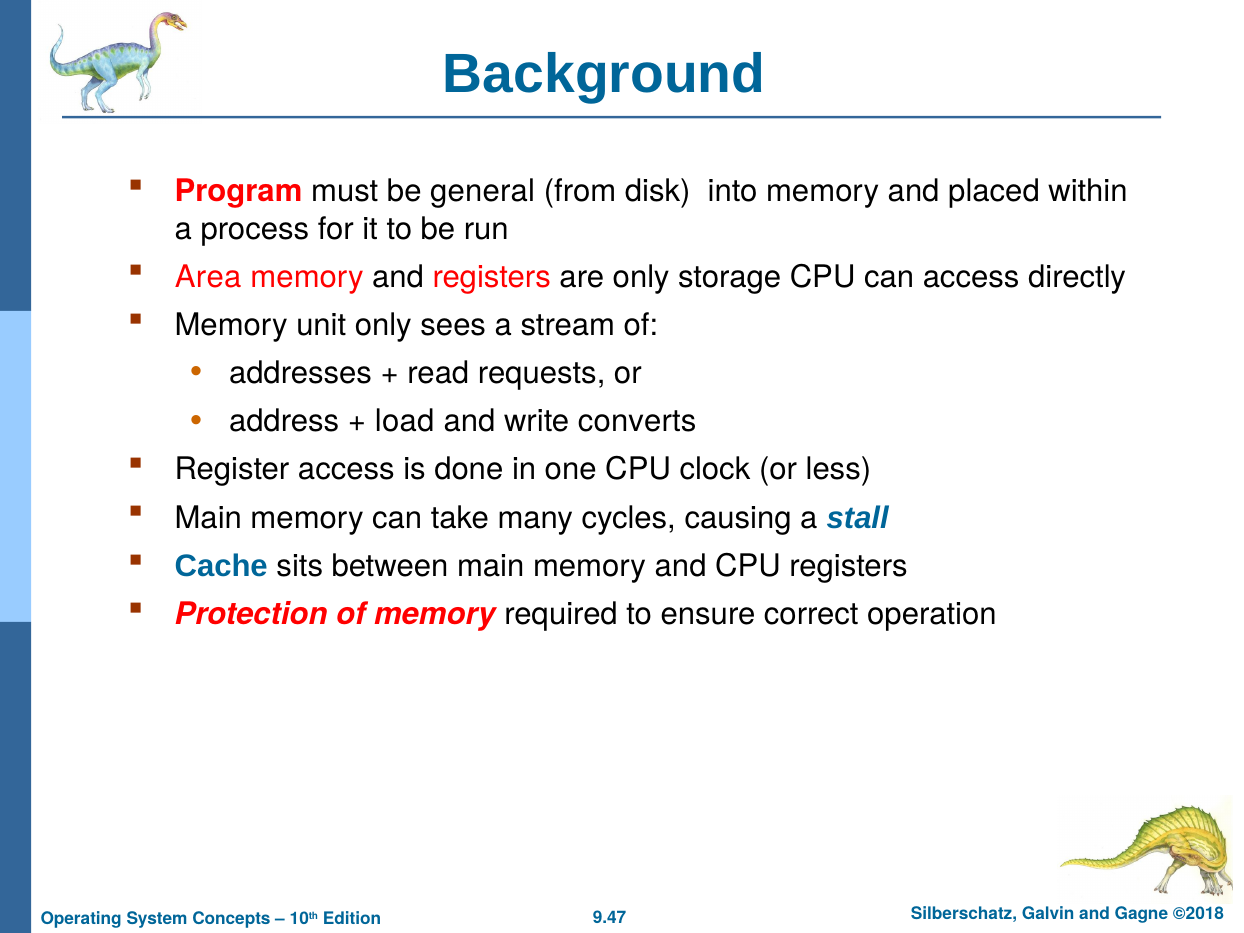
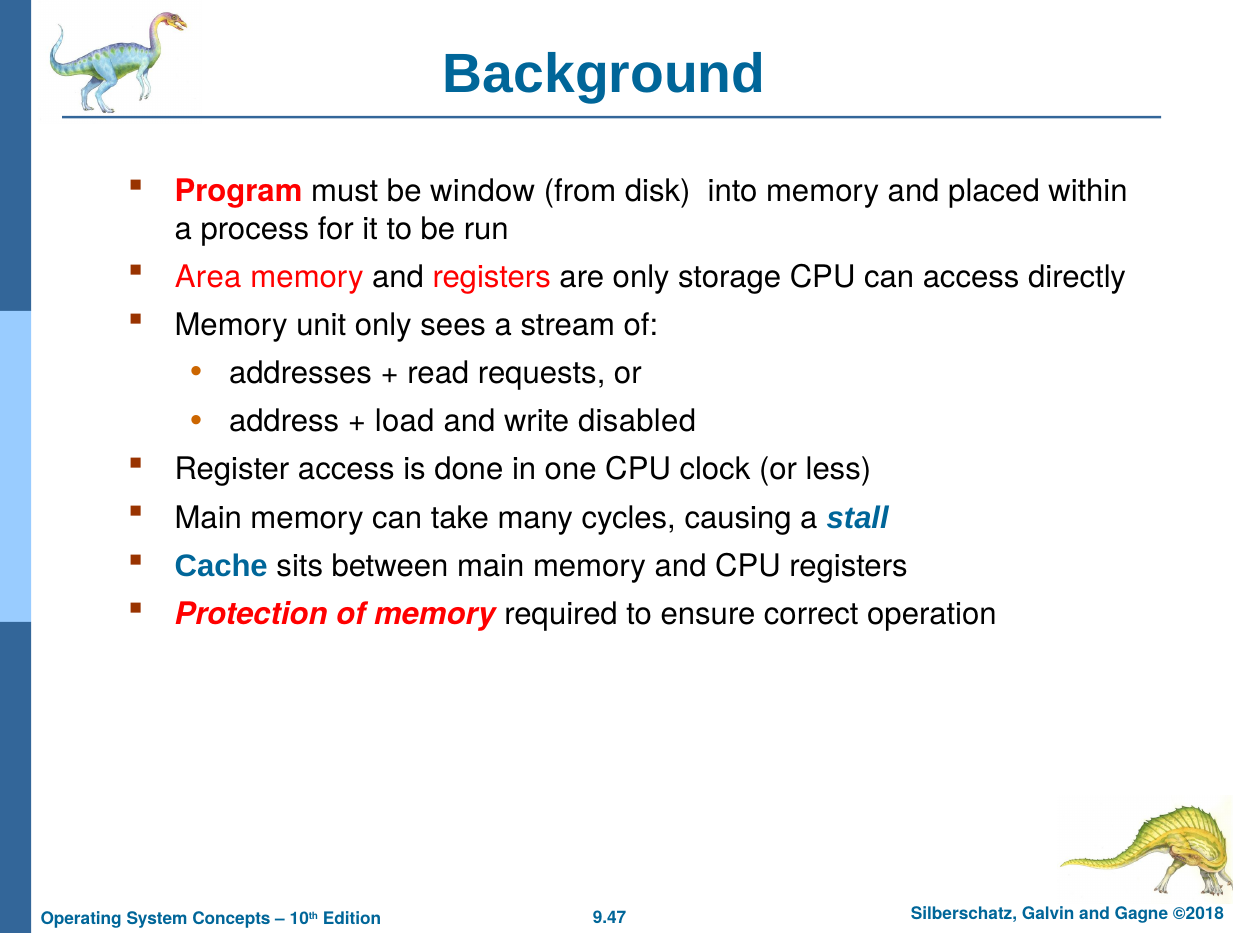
general: general -> window
converts: converts -> disabled
